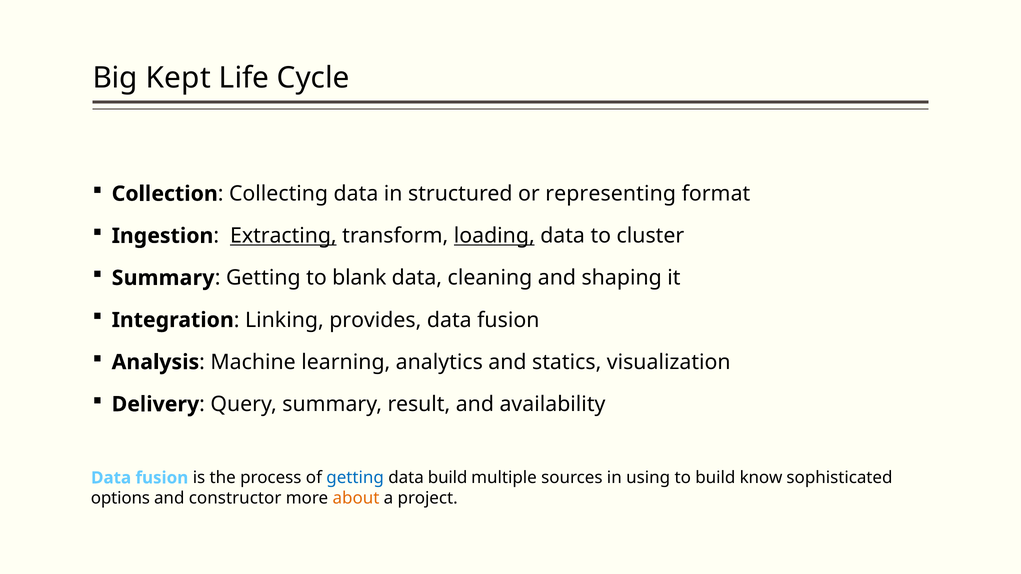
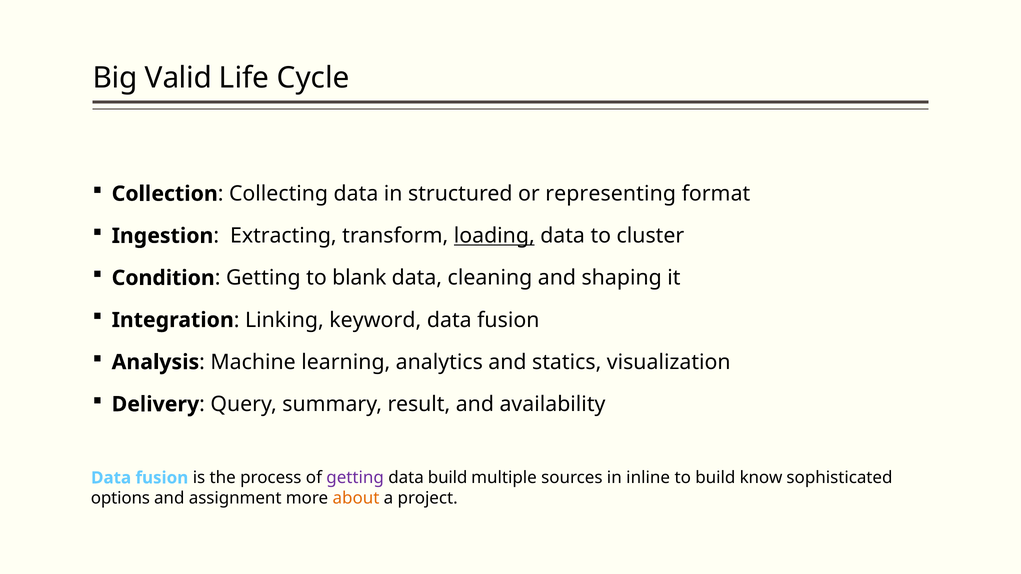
Kept: Kept -> Valid
Extracting underline: present -> none
Summary at (163, 278): Summary -> Condition
provides: provides -> keyword
getting at (355, 478) colour: blue -> purple
using: using -> inline
constructor: constructor -> assignment
